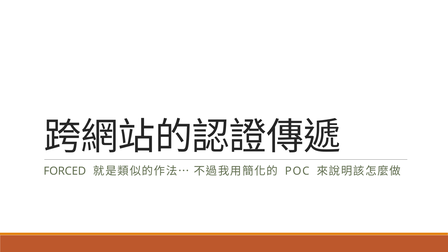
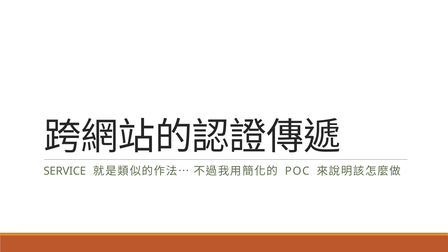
FORCED: FORCED -> SERVICE
